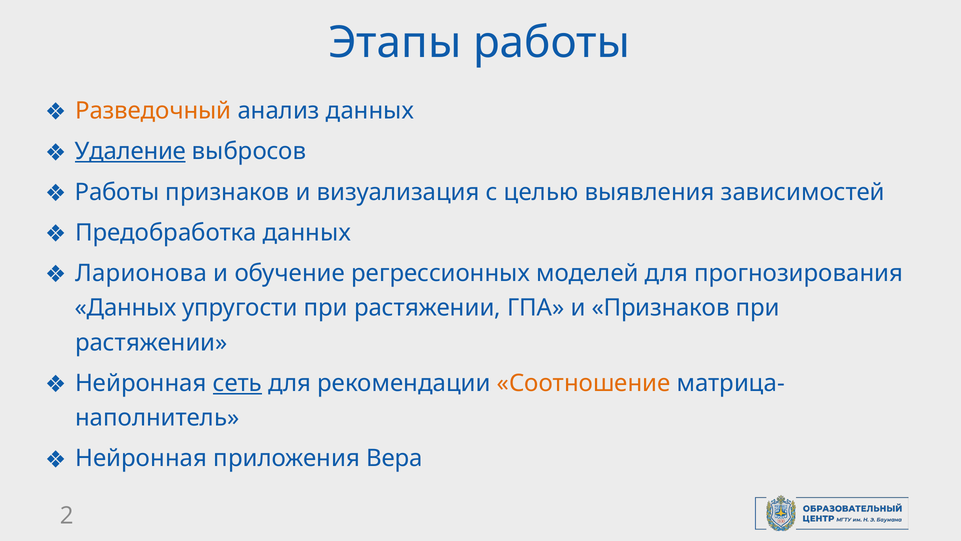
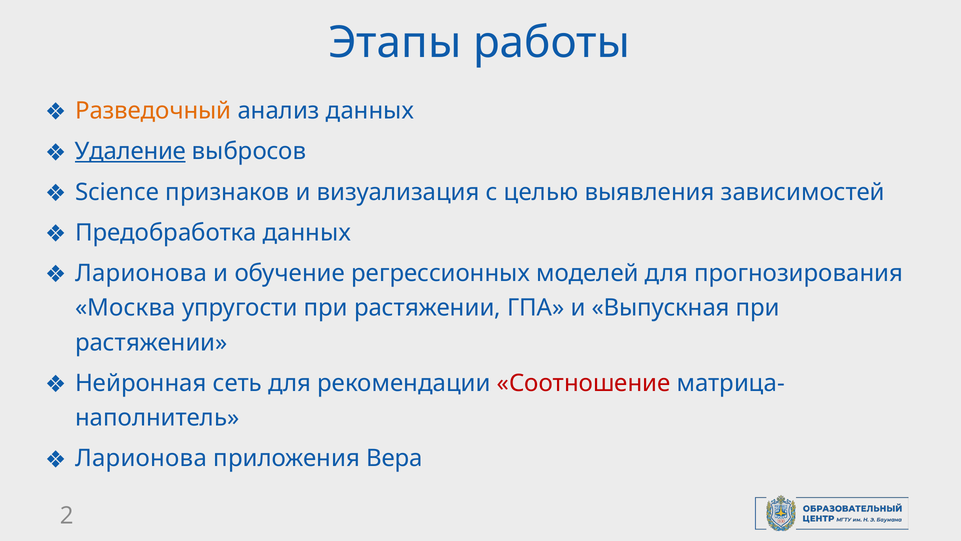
Работы at (117, 192): Работы -> Science
Данных at (126, 308): Данных -> Москва
и Признаков: Признаков -> Выпускная
сеть underline: present -> none
Соотношение colour: orange -> red
Нейронная at (141, 458): Нейронная -> Ларионова
